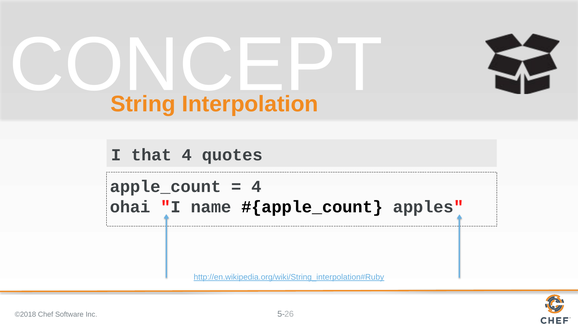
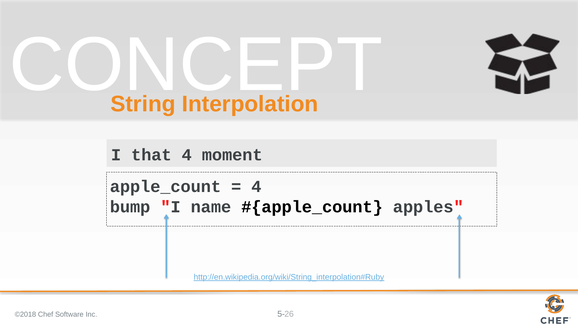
quotes: quotes -> moment
ohai: ohai -> bump
